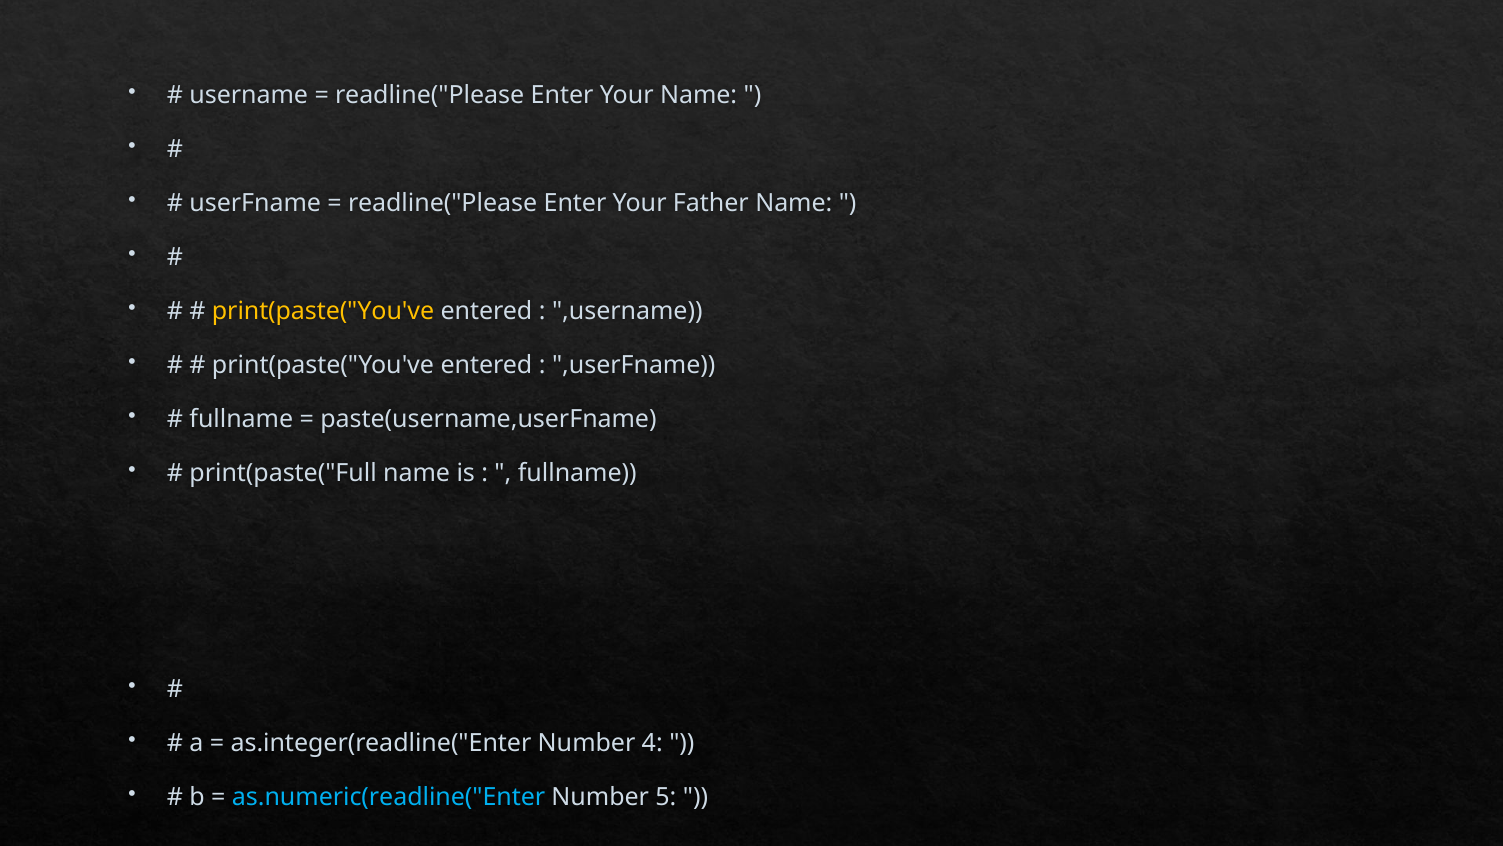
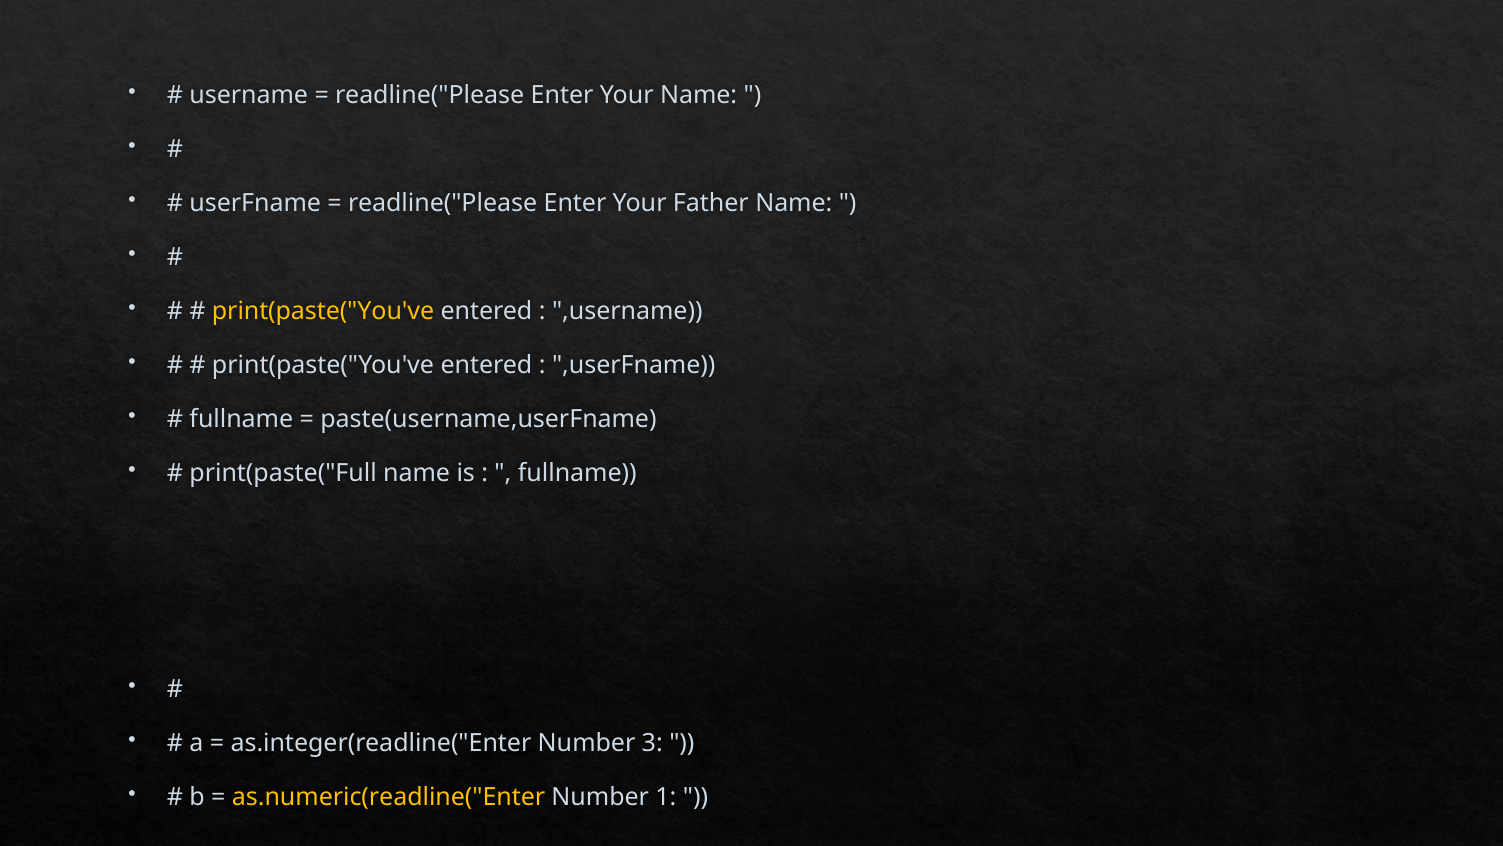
4: 4 -> 3
as.numeric(readline("Enter colour: light blue -> yellow
5: 5 -> 1
